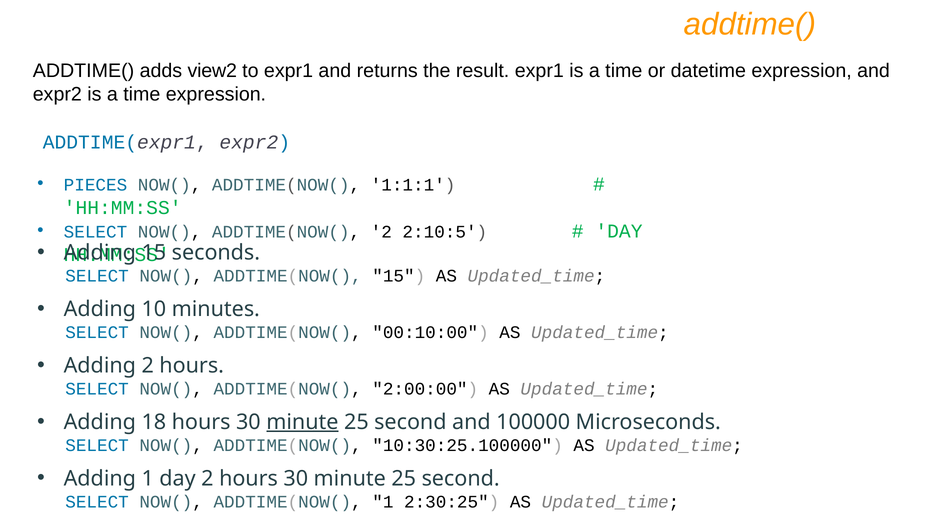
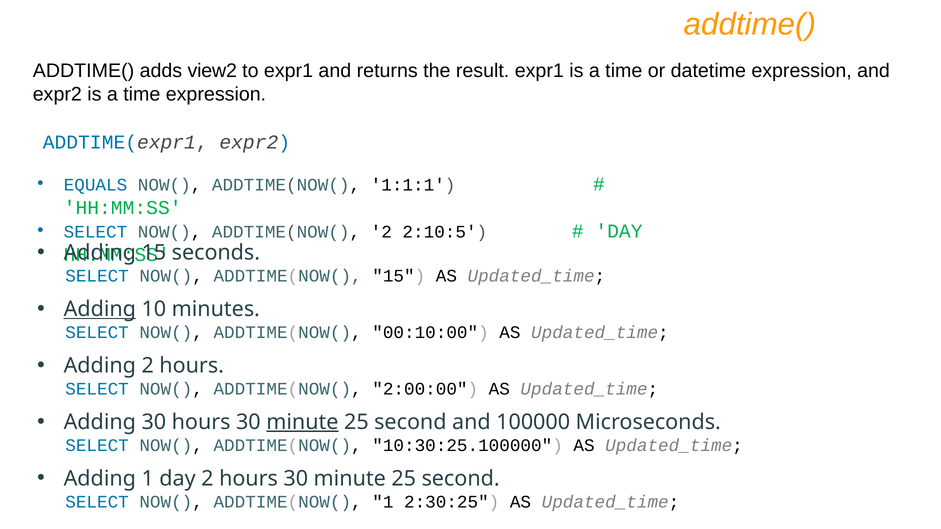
PIECES: PIECES -> EQUALS
Adding at (100, 309) underline: none -> present
Adding 18: 18 -> 30
